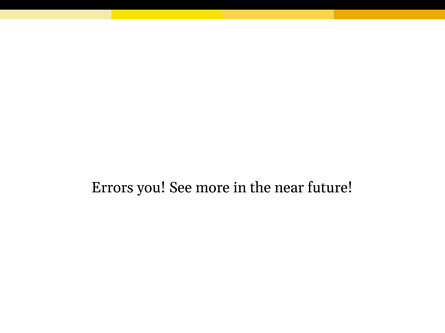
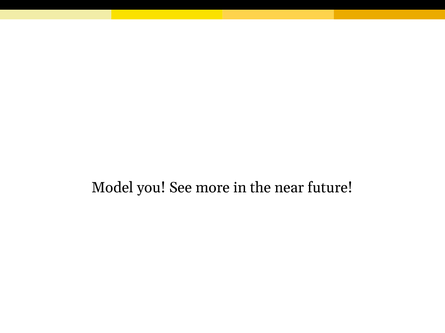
Errors: Errors -> Model
